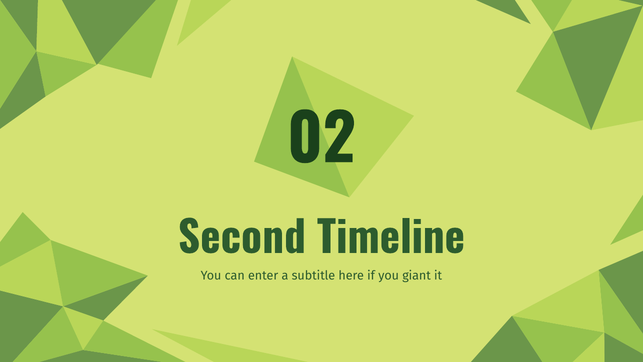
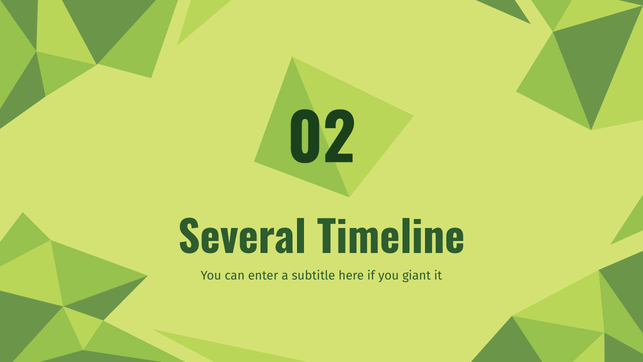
Second: Second -> Several
